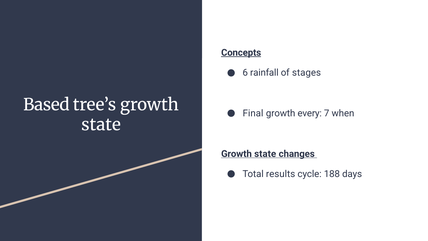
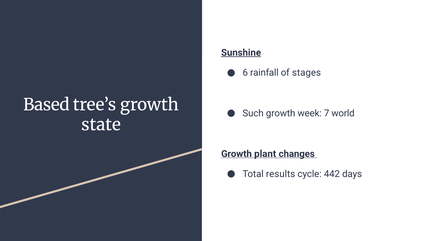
Concepts: Concepts -> Sunshine
Final: Final -> Such
growth every: every -> week
when: when -> world
state at (265, 154): state -> plant
188: 188 -> 442
